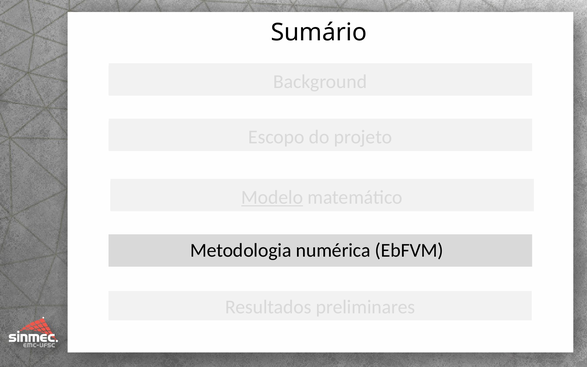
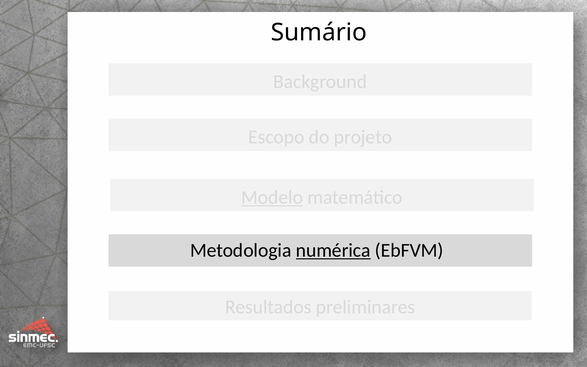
numérica underline: none -> present
